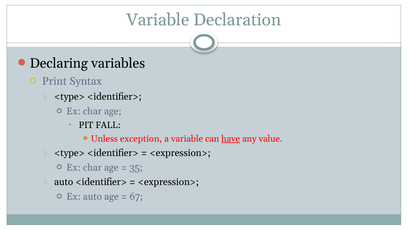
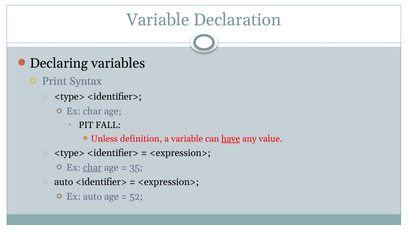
exception: exception -> definition
char at (92, 167) underline: none -> present
67: 67 -> 52
